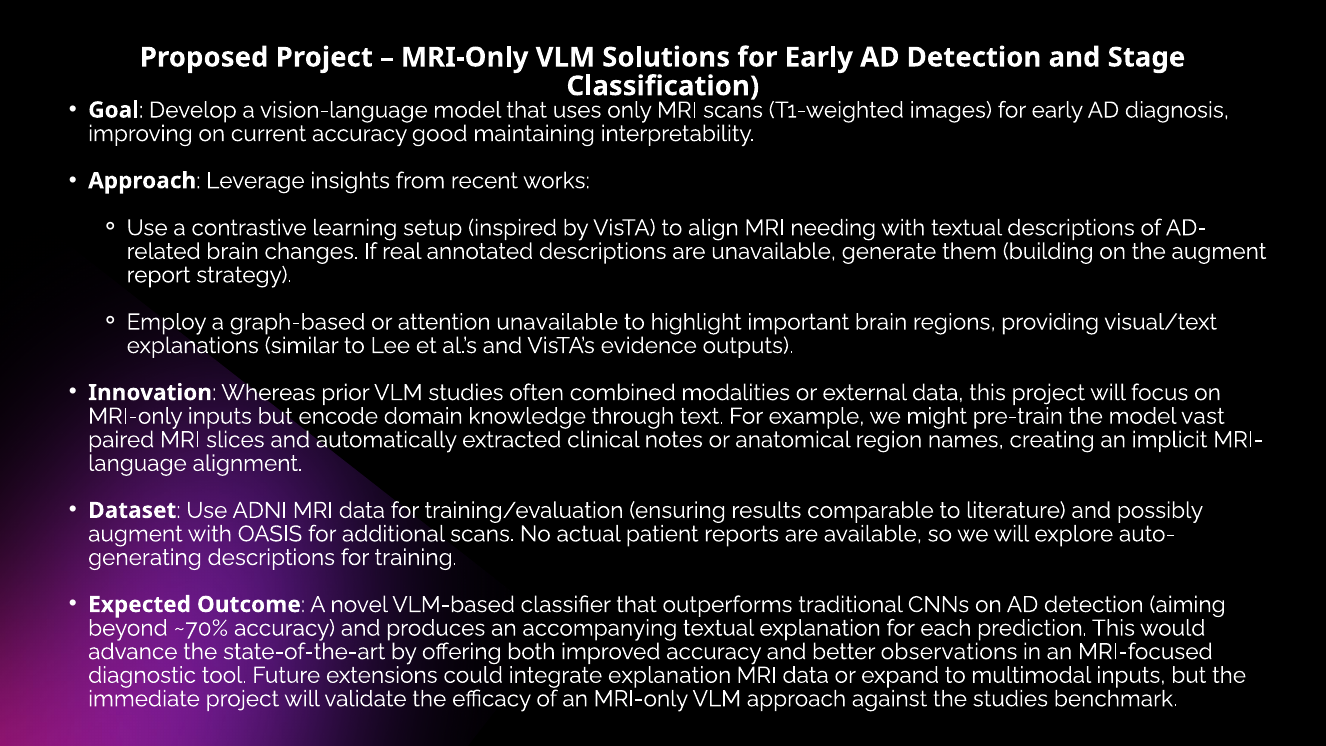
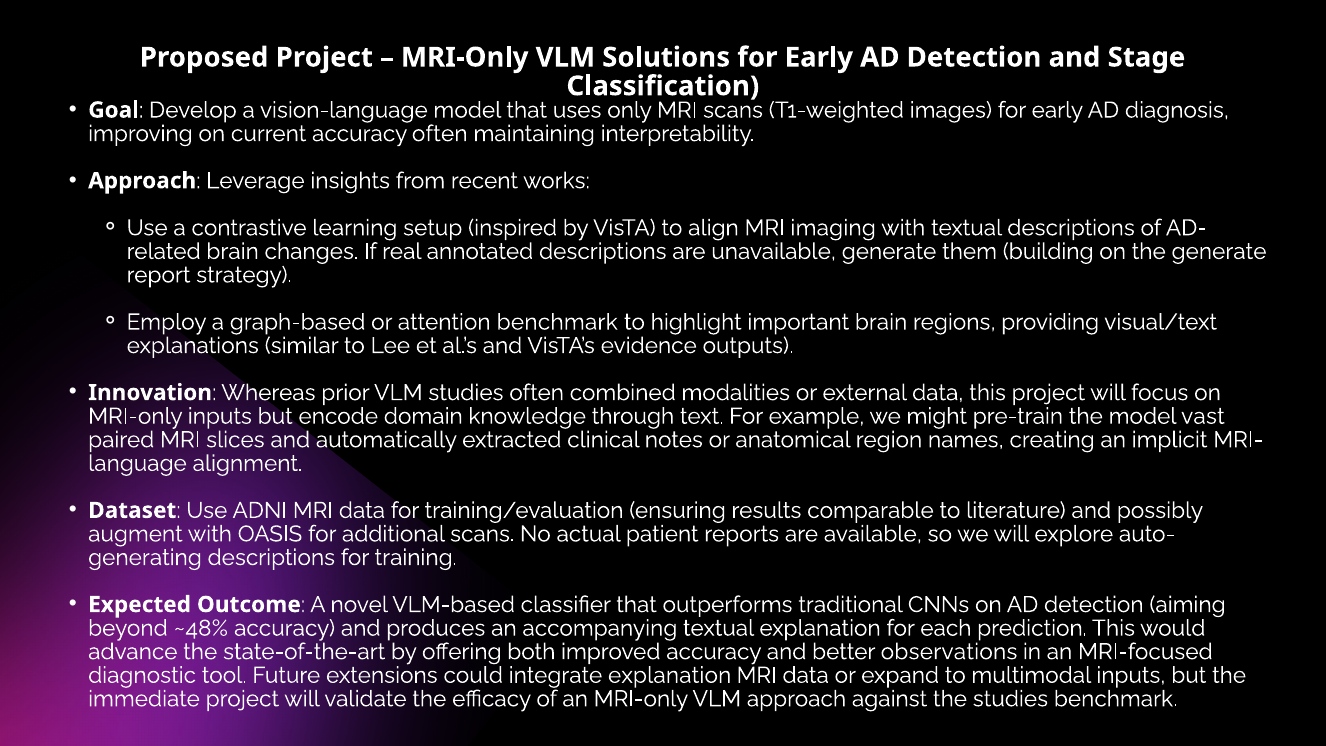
accuracy good: good -> often
needing: needing -> imaging
the augment: augment -> generate
attention unavailable: unavailable -> benchmark
~70%: ~70% -> ~48%
